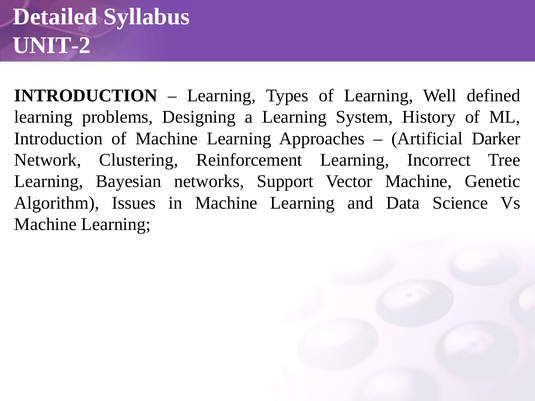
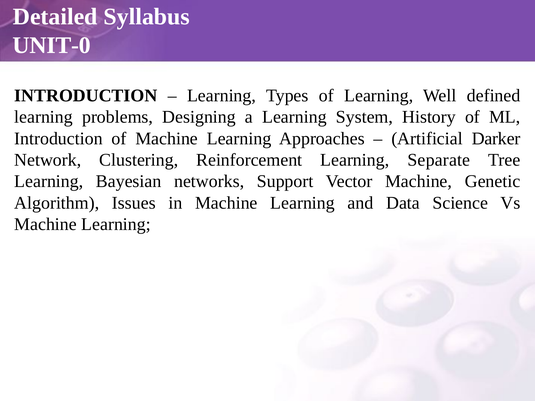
UNIT-2: UNIT-2 -> UNIT-0
Incorrect: Incorrect -> Separate
